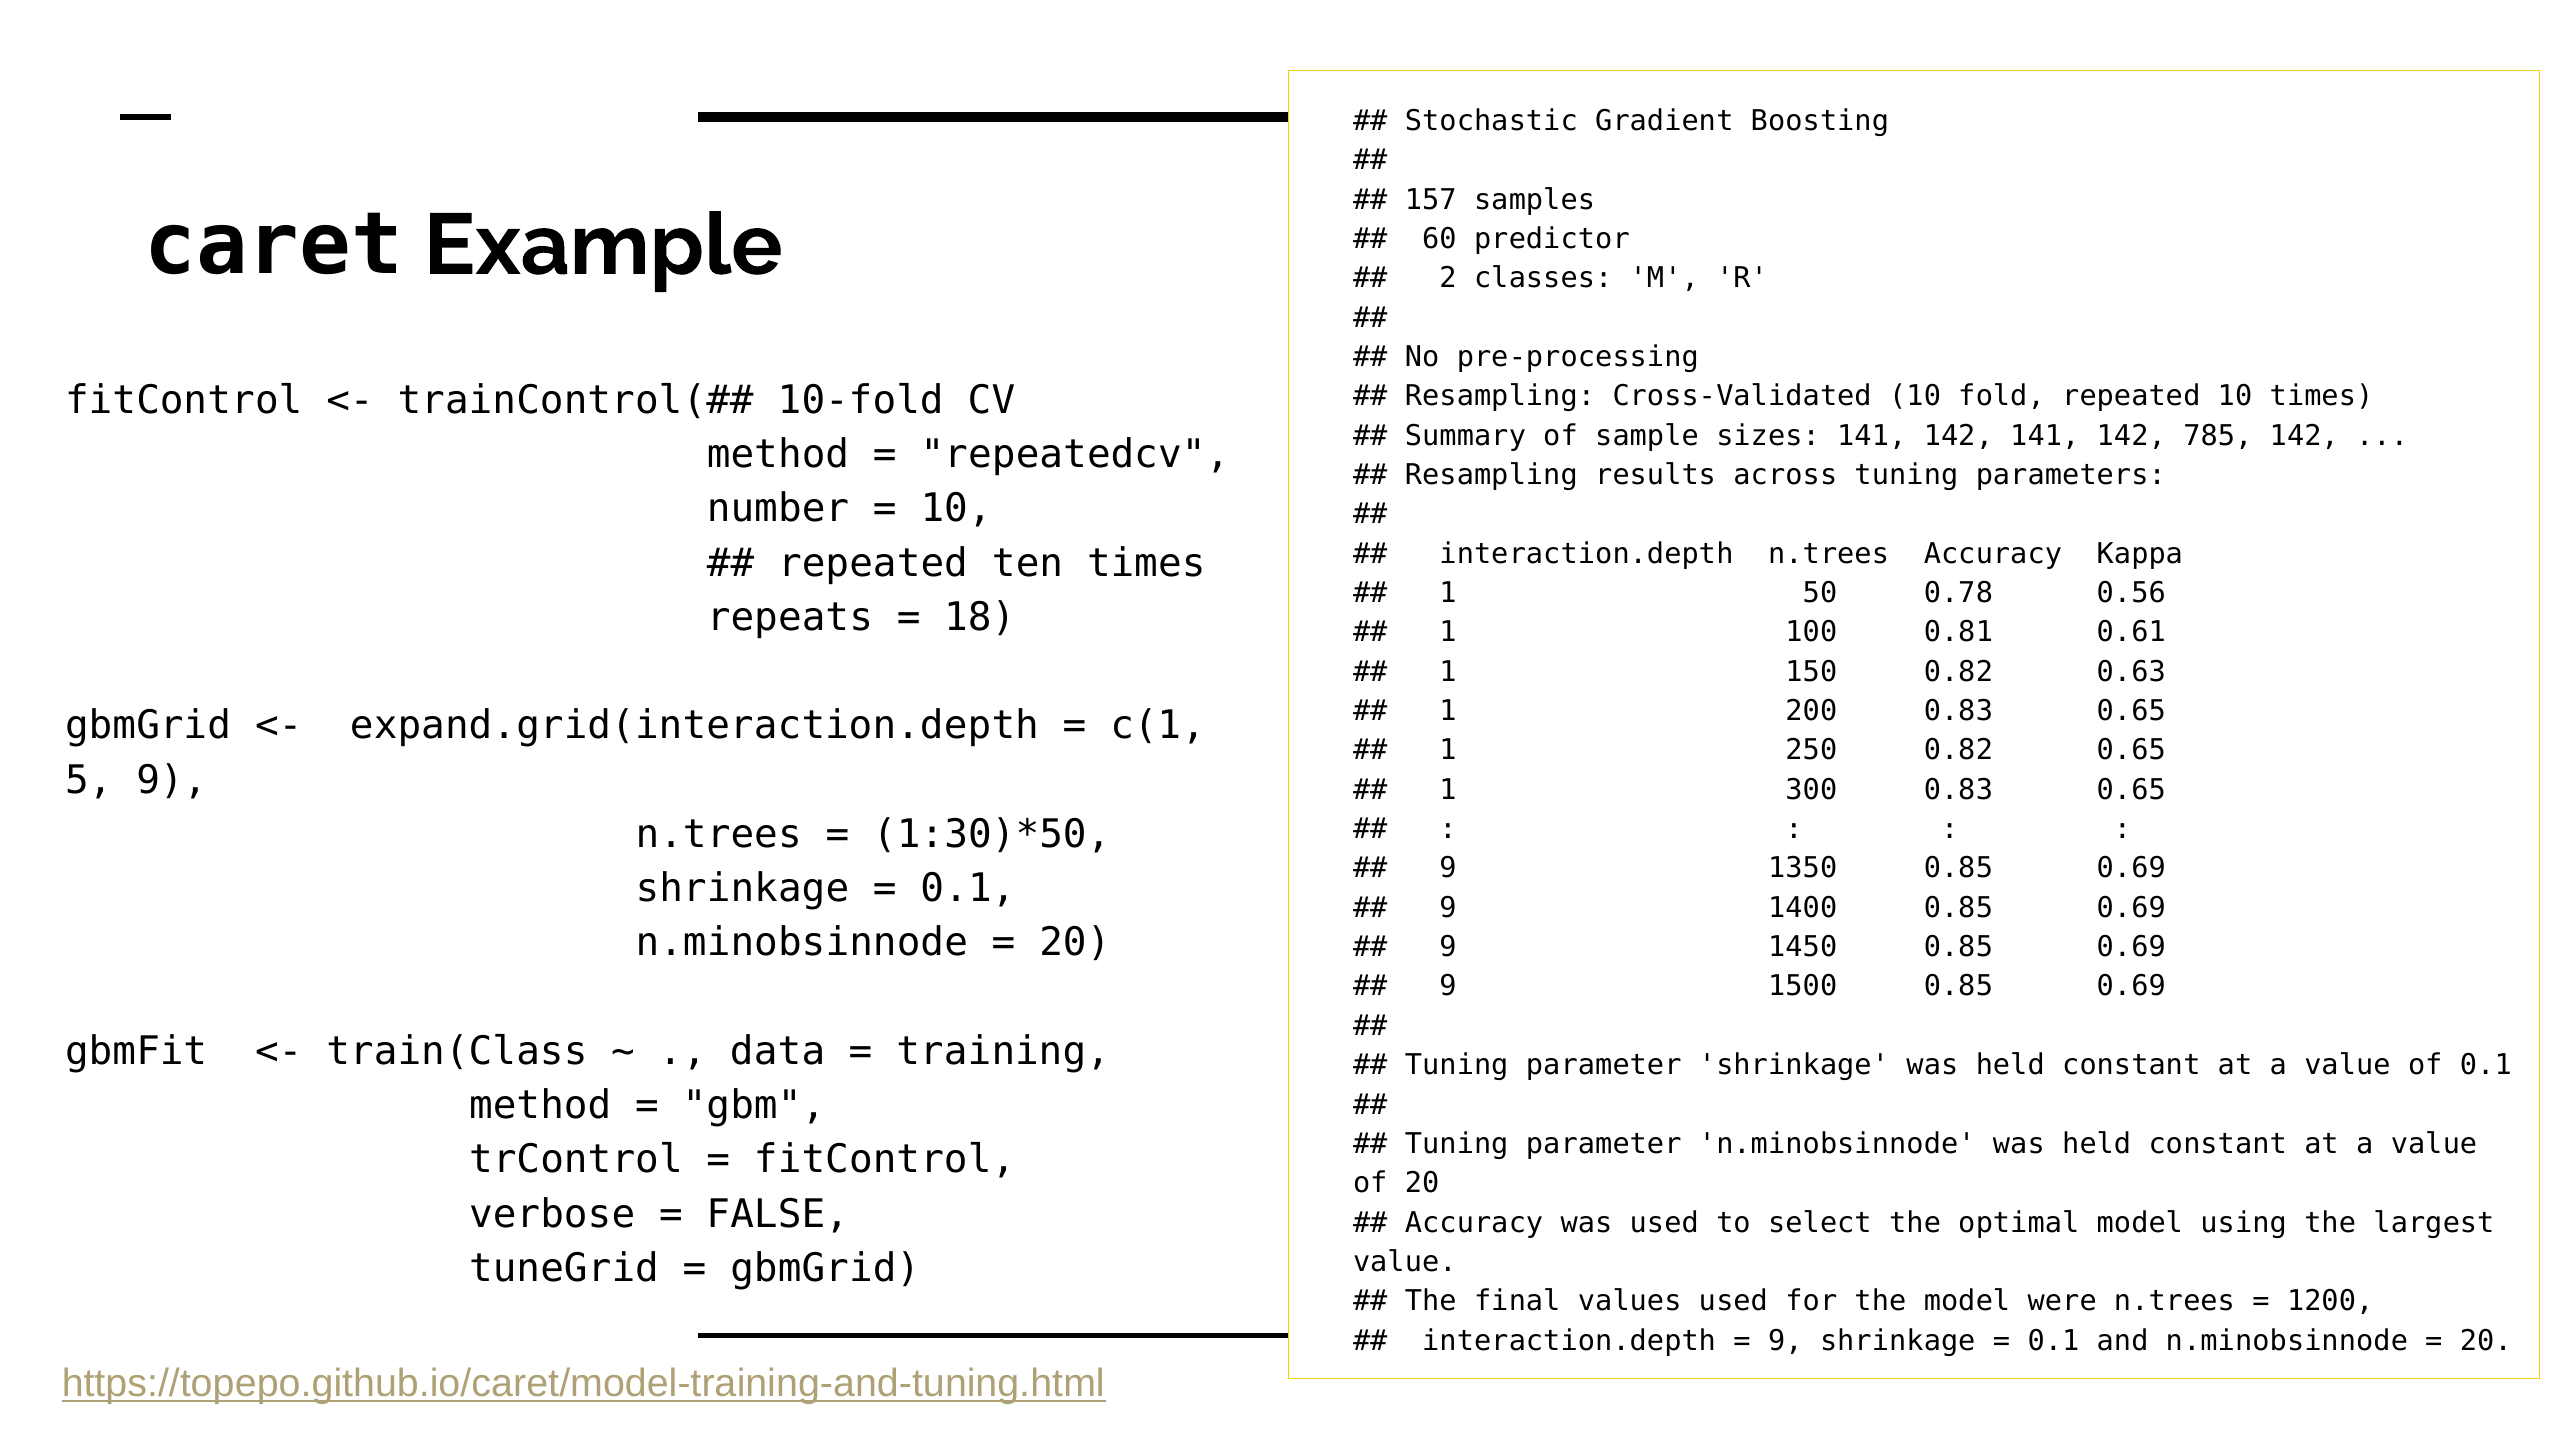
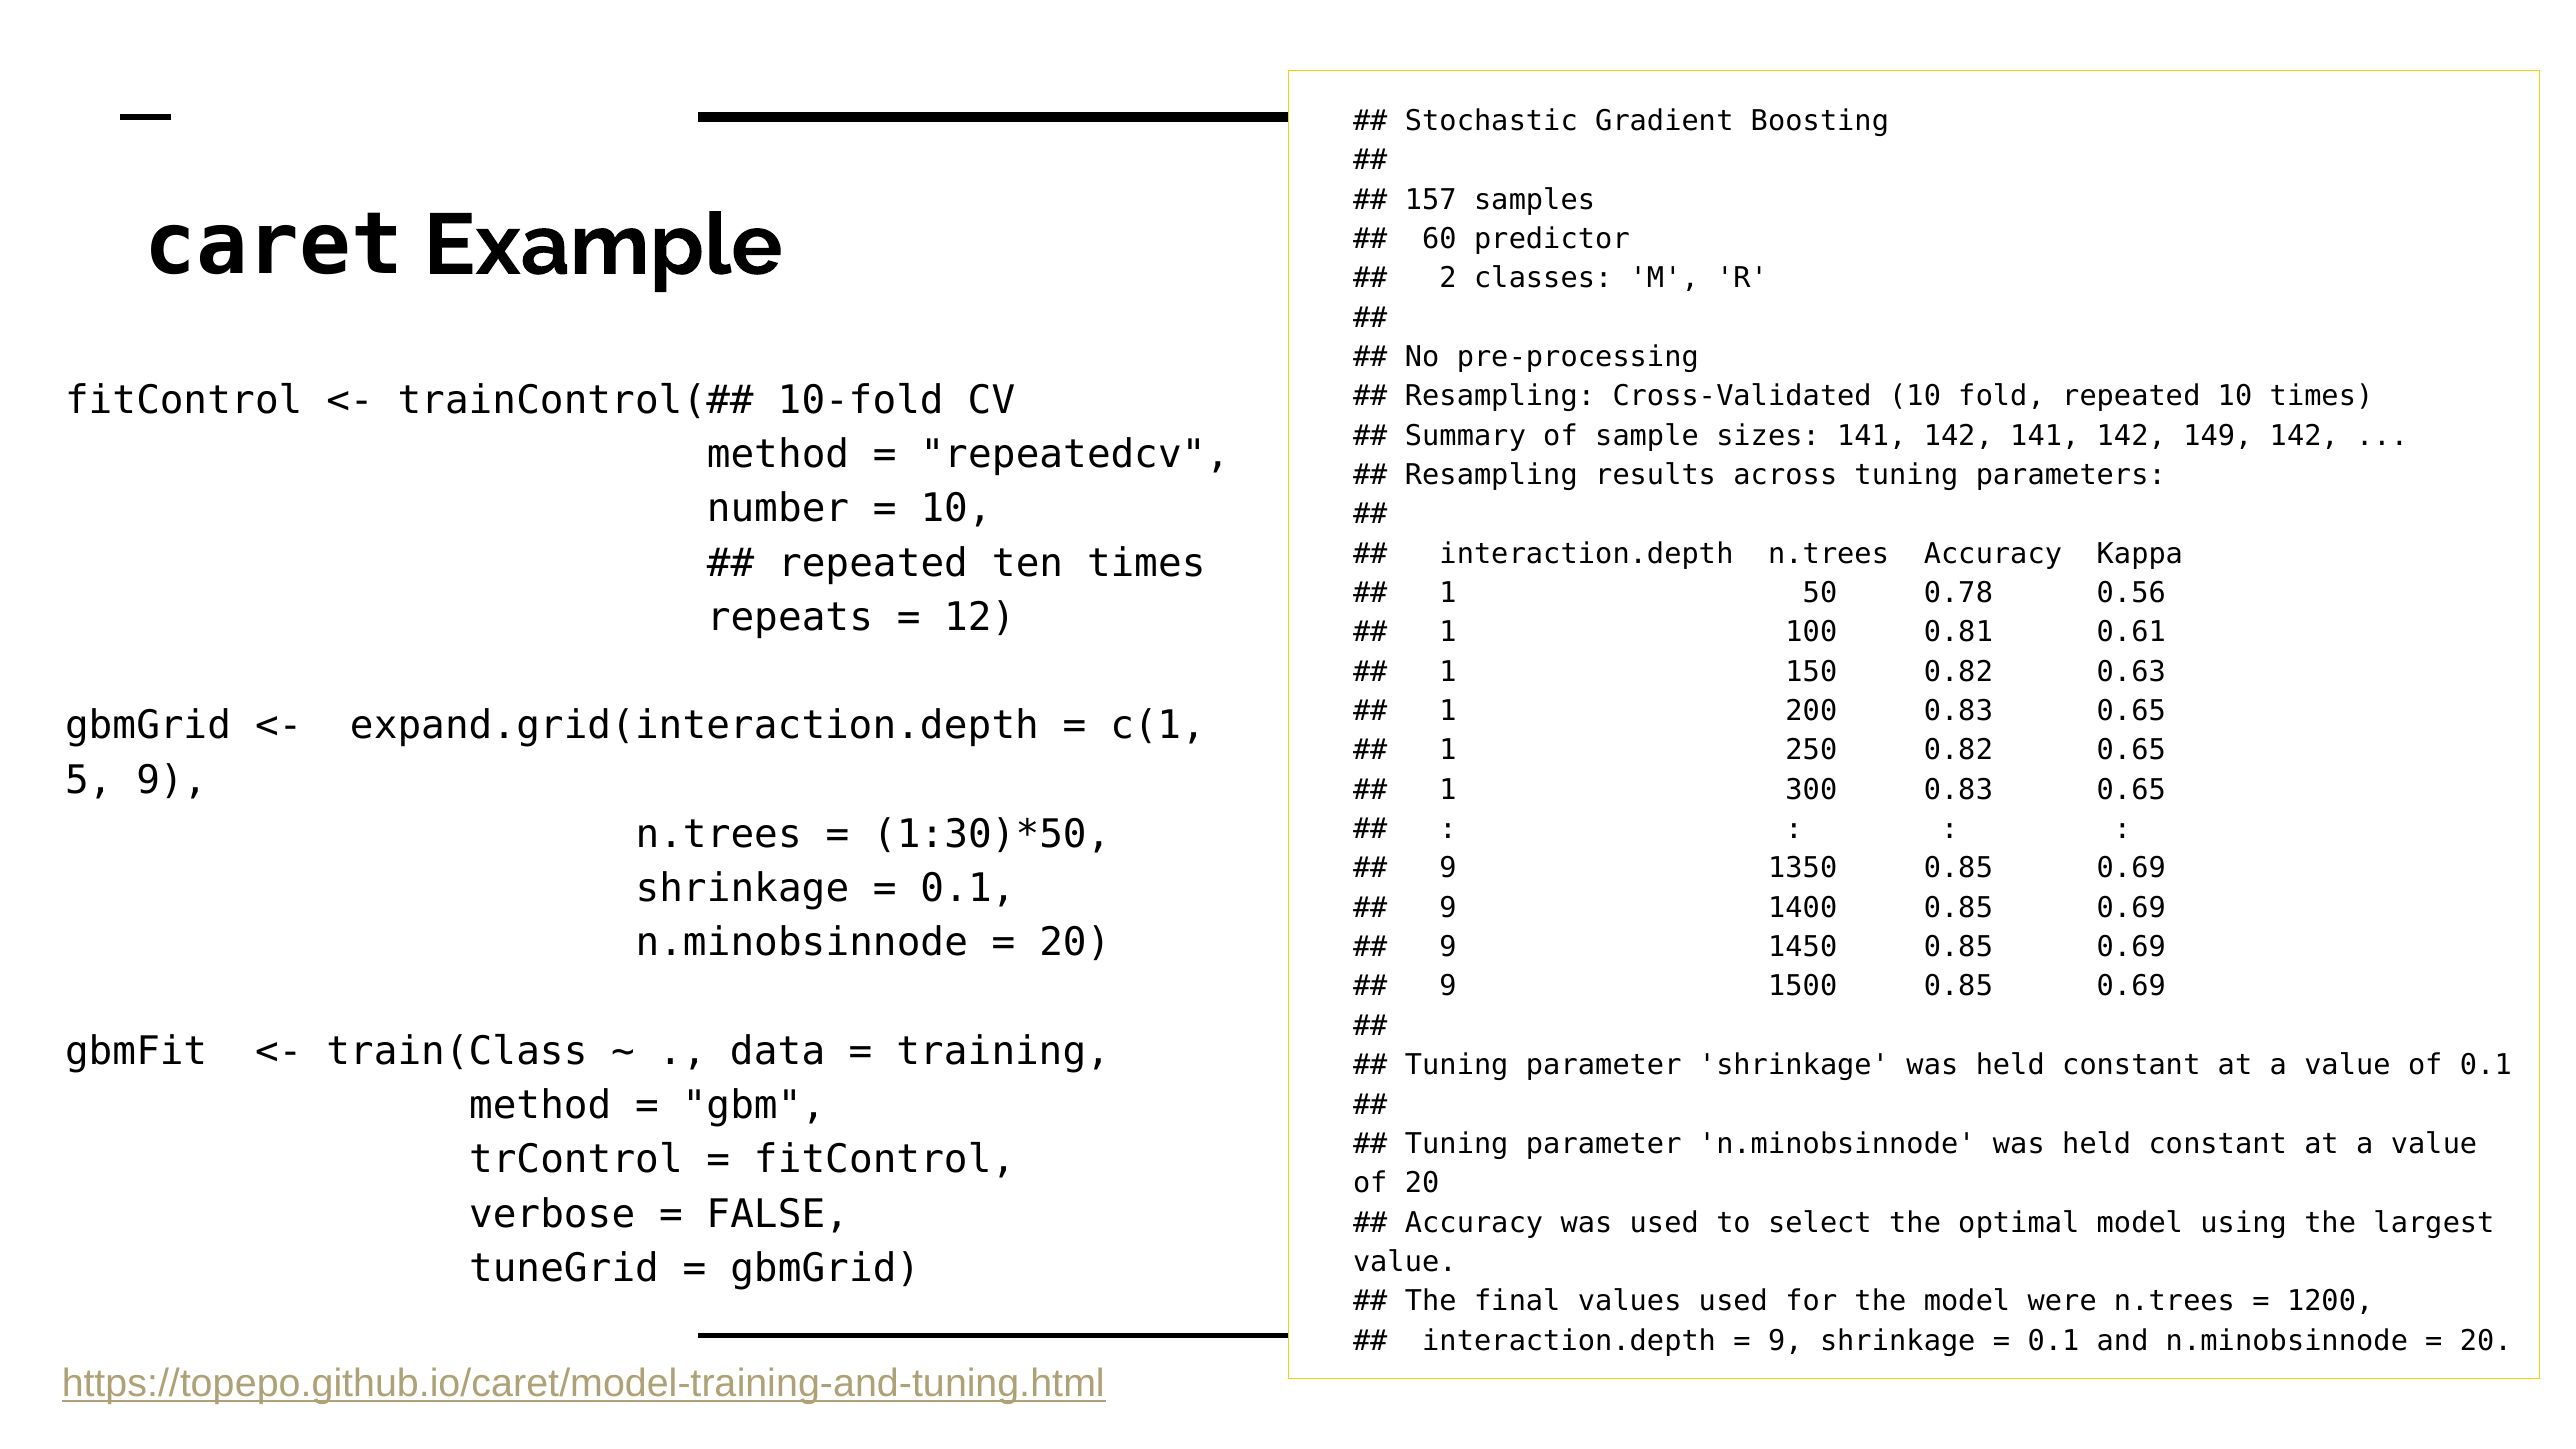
785: 785 -> 149
18: 18 -> 12
